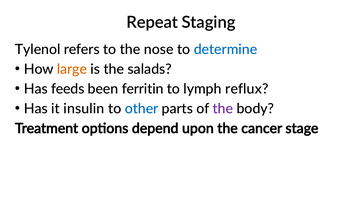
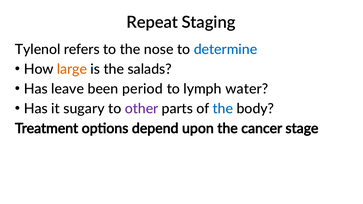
feeds: feeds -> leave
ferritin: ferritin -> period
reflux: reflux -> water
insulin: insulin -> sugary
other colour: blue -> purple
the at (223, 109) colour: purple -> blue
